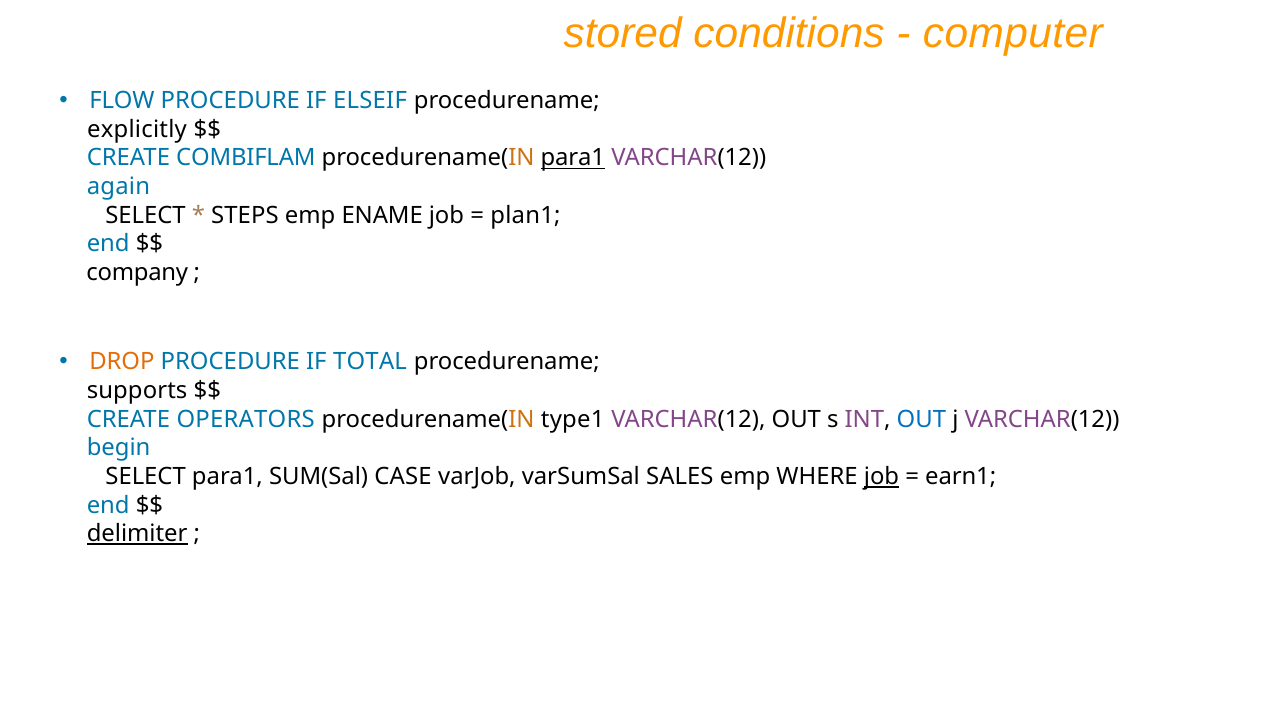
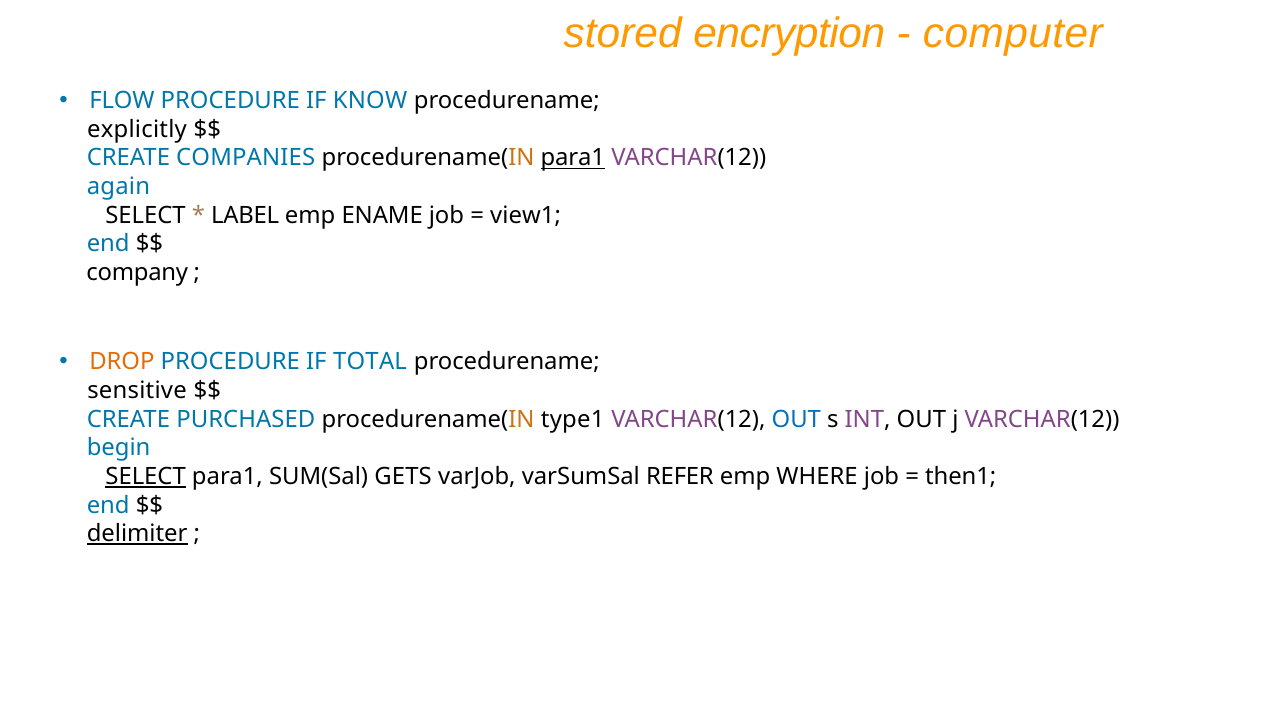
conditions: conditions -> encryption
ELSEIF: ELSEIF -> KNOW
COMBIFLAM: COMBIFLAM -> COMPANIES
STEPS: STEPS -> LABEL
plan1: plan1 -> view1
supports: supports -> sensitive
OPERATORS: OPERATORS -> PURCHASED
OUT at (796, 419) colour: black -> blue
OUT at (921, 419) colour: blue -> black
SELECT at (146, 477) underline: none -> present
CASE: CASE -> GETS
SALES: SALES -> REFER
job at (882, 477) underline: present -> none
earn1: earn1 -> then1
